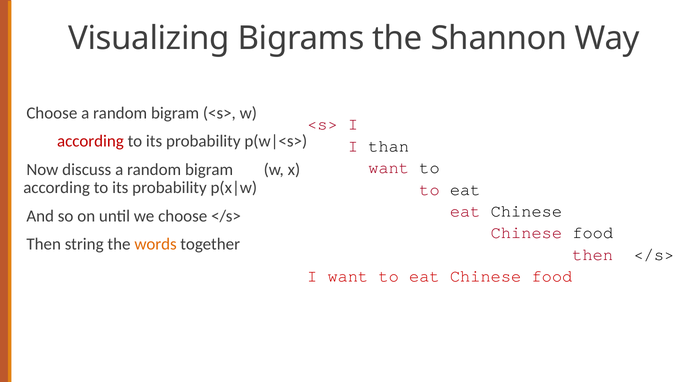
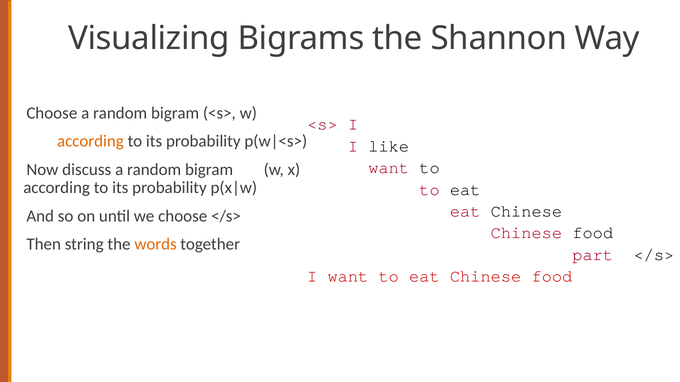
according at (90, 141) colour: red -> orange
than: than -> like
then at (593, 255): then -> part
